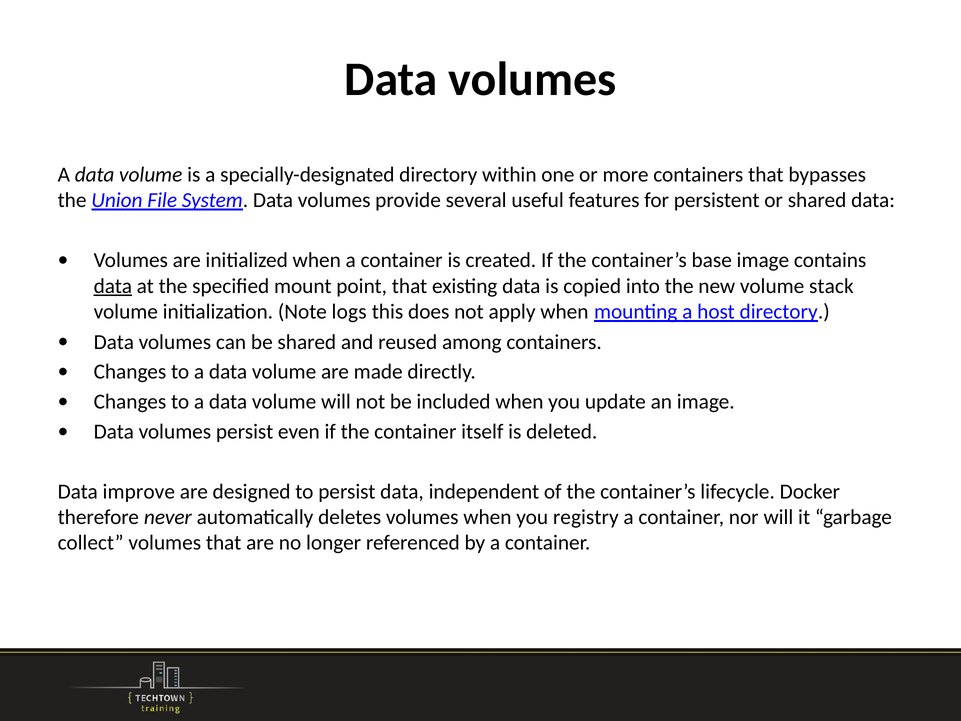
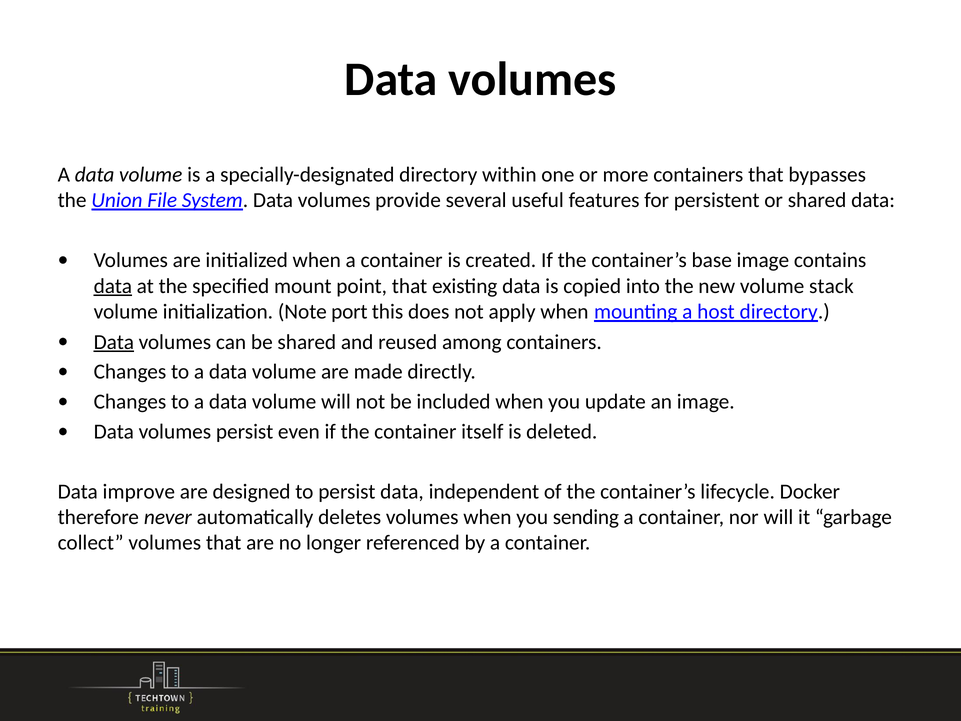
logs: logs -> port
Data at (114, 342) underline: none -> present
registry: registry -> sending
